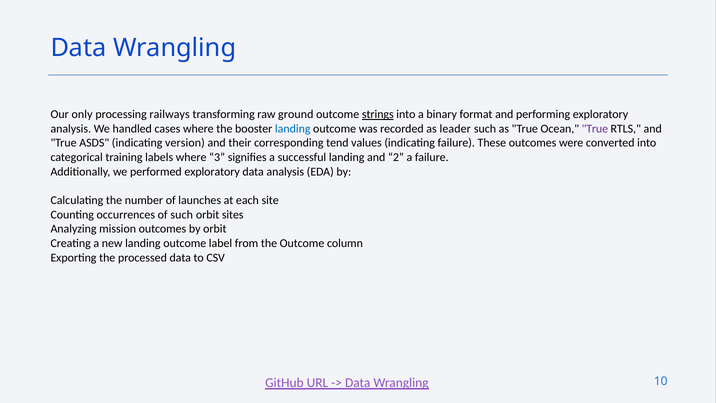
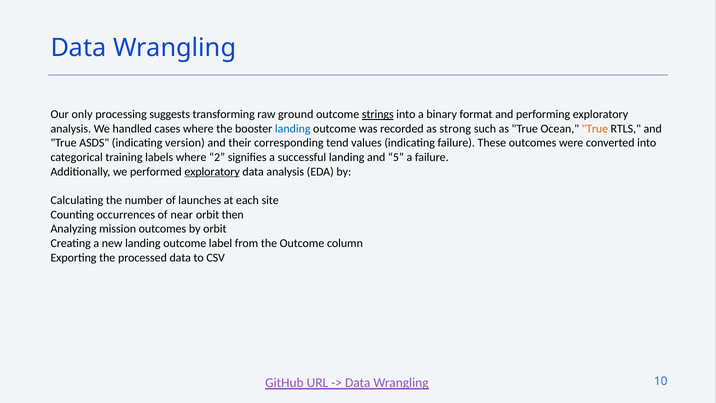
railways: railways -> suggests
leader: leader -> strong
True at (595, 129) colour: purple -> orange
3: 3 -> 2
2: 2 -> 5
exploratory at (212, 172) underline: none -> present
of such: such -> near
sites: sites -> then
